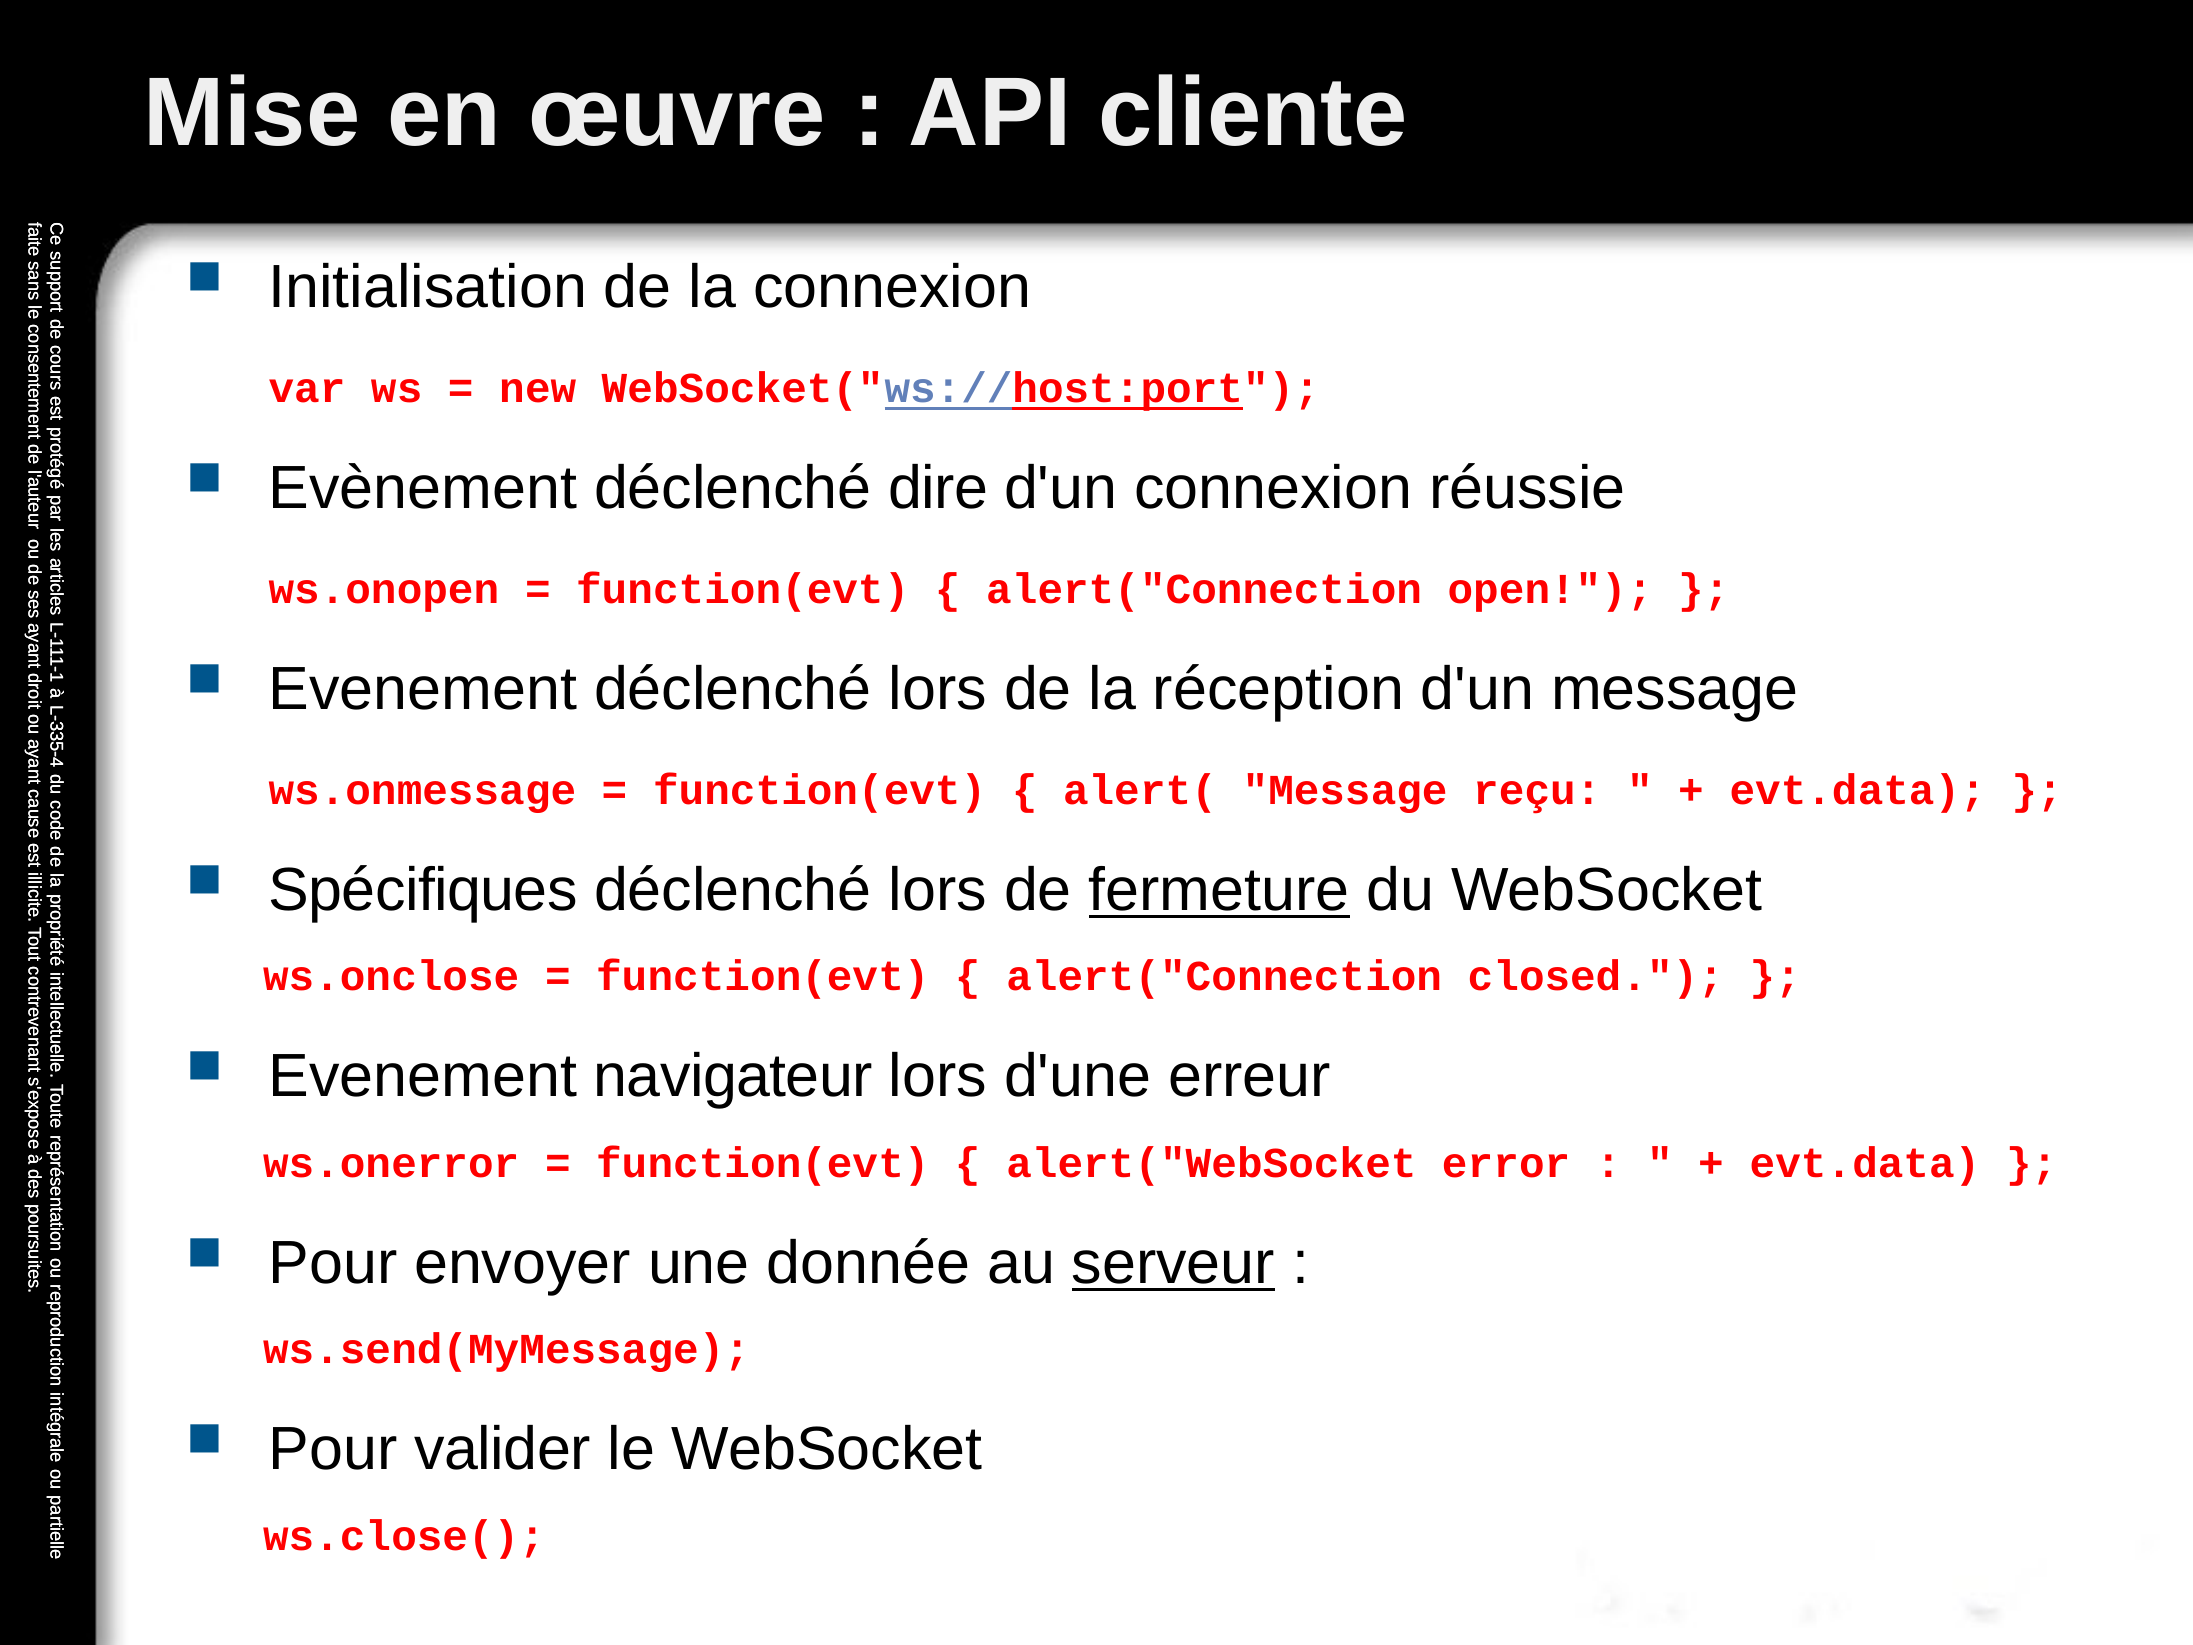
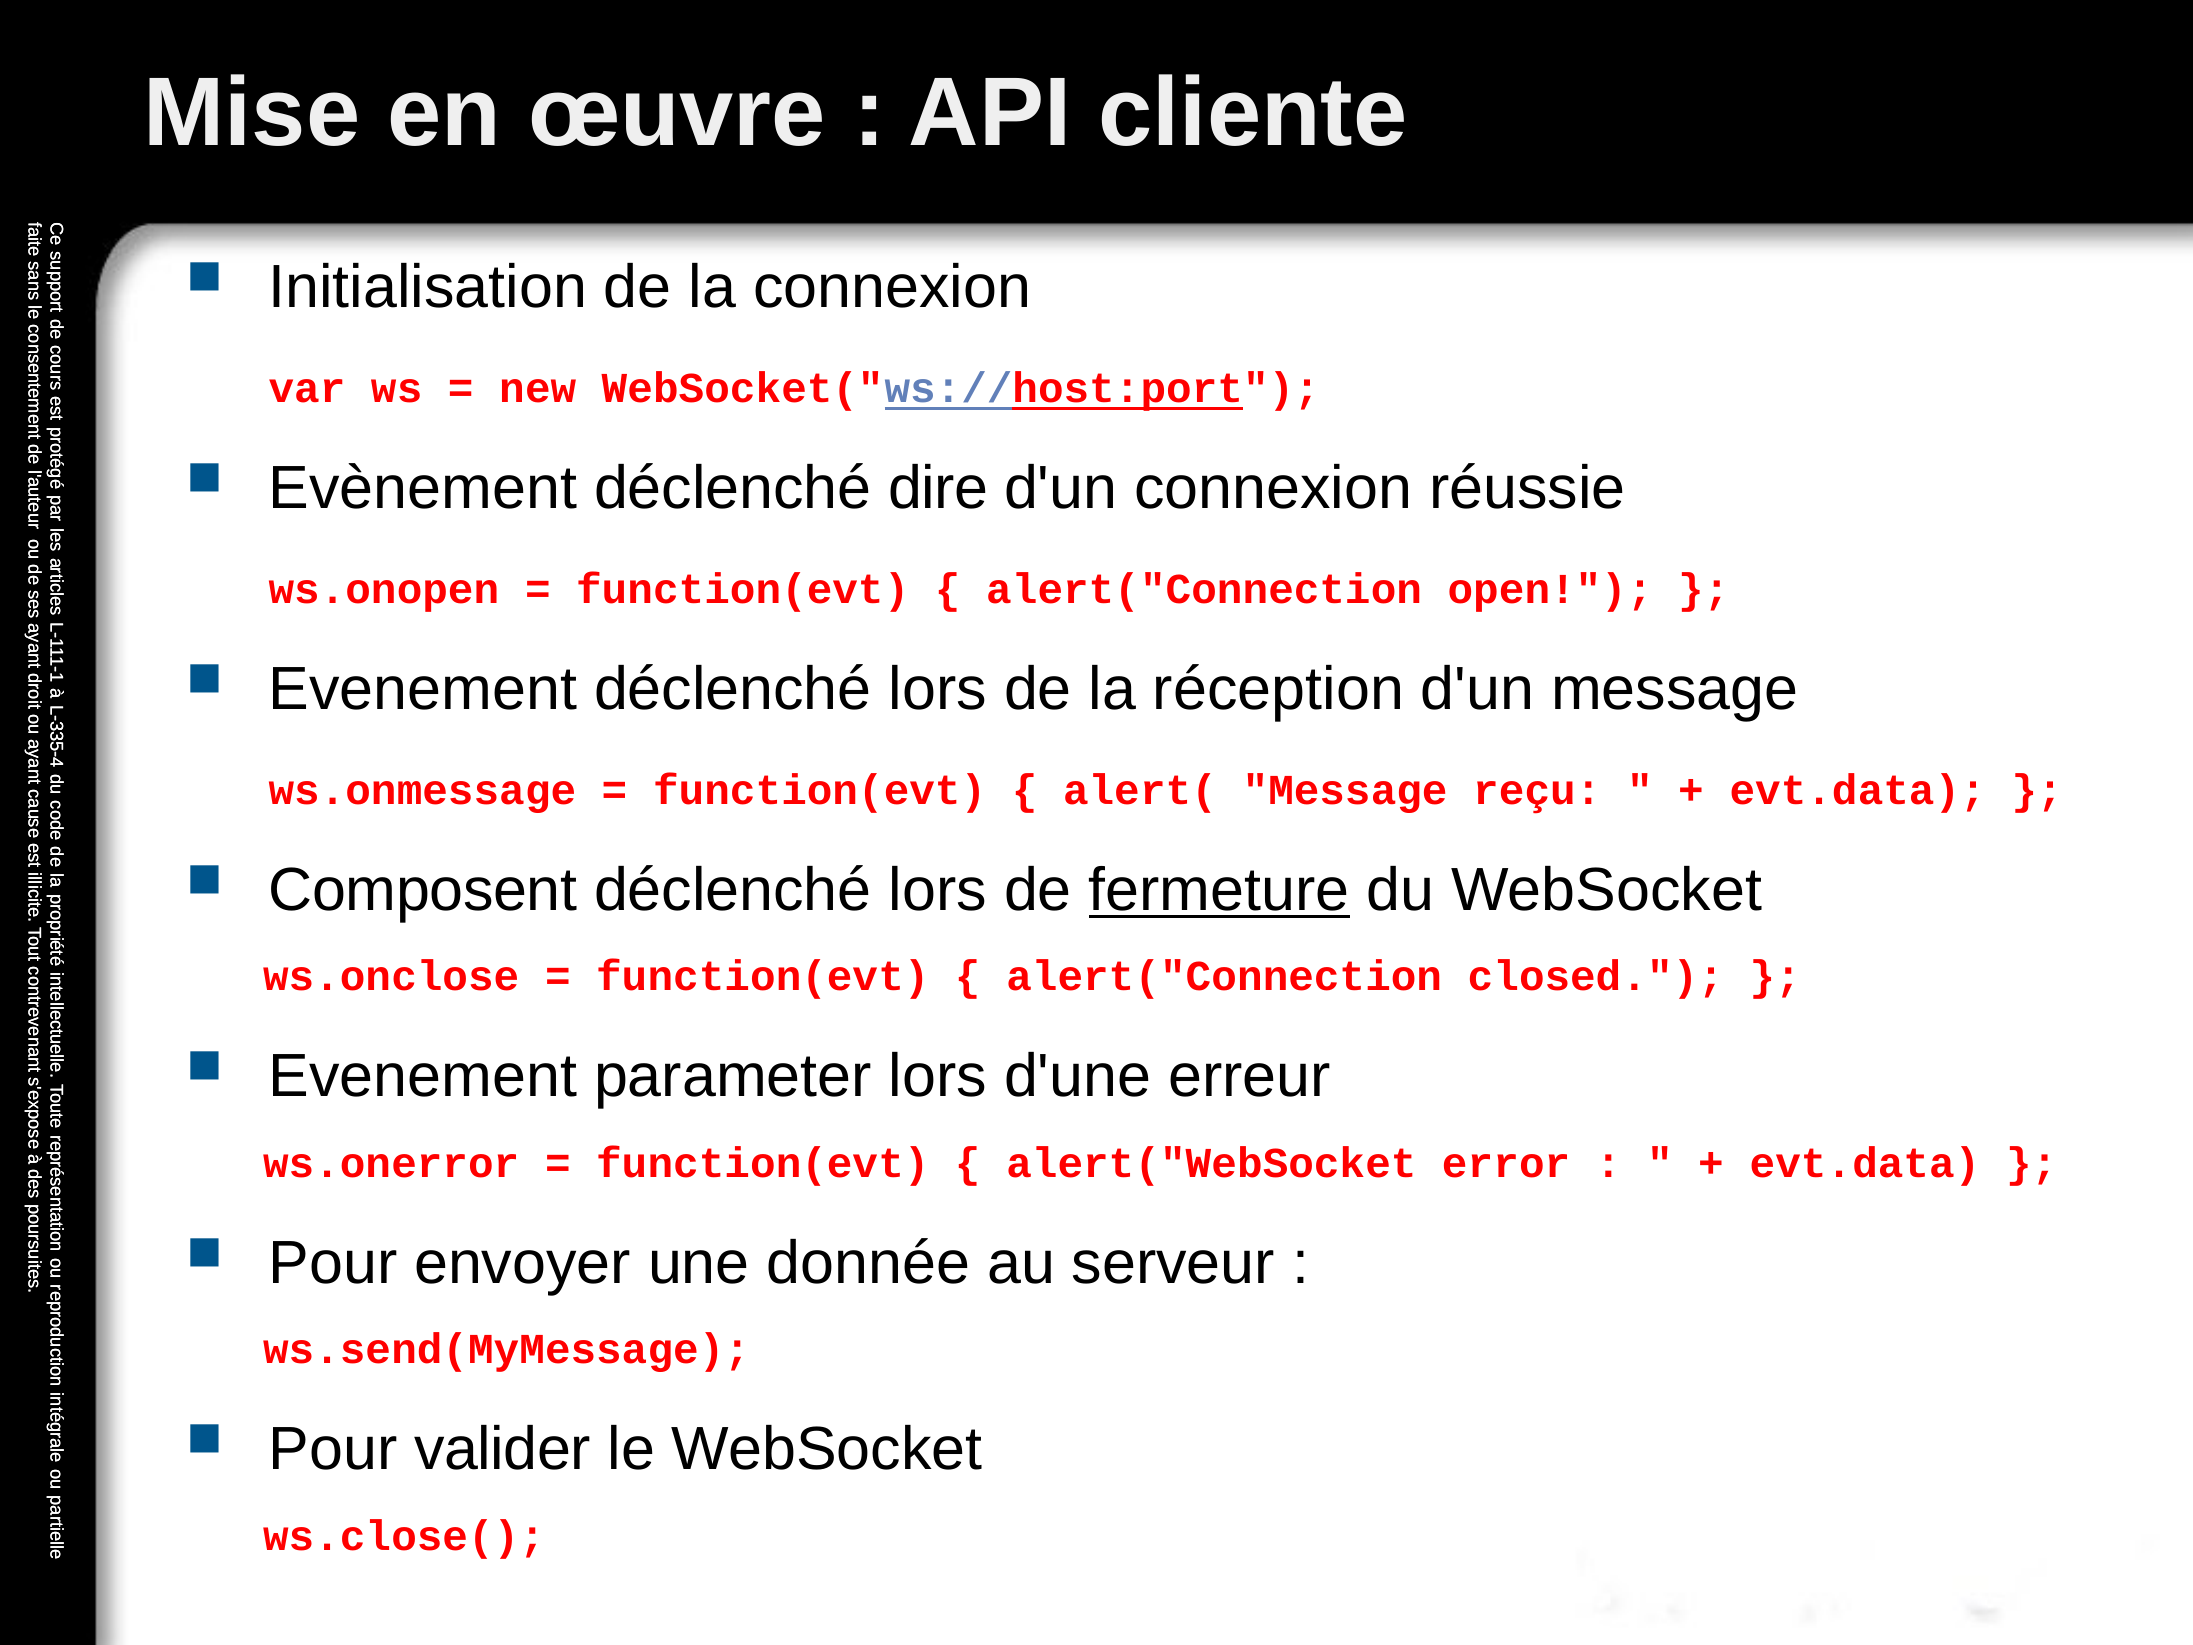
Spécifiques: Spécifiques -> Composent
navigateur: navigateur -> parameter
serveur underline: present -> none
